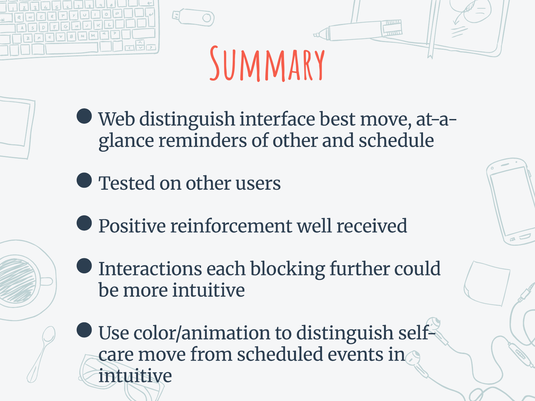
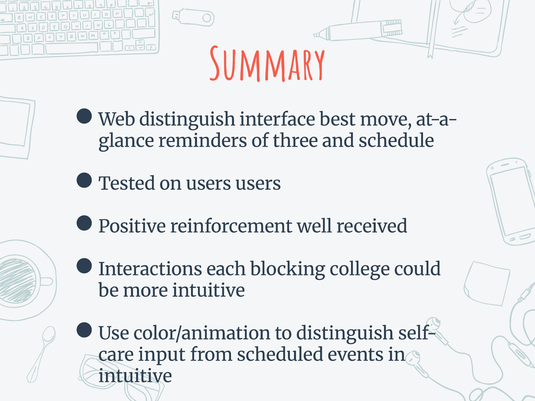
of other: other -> three
on other: other -> users
further: further -> college
move at (162, 355): move -> input
